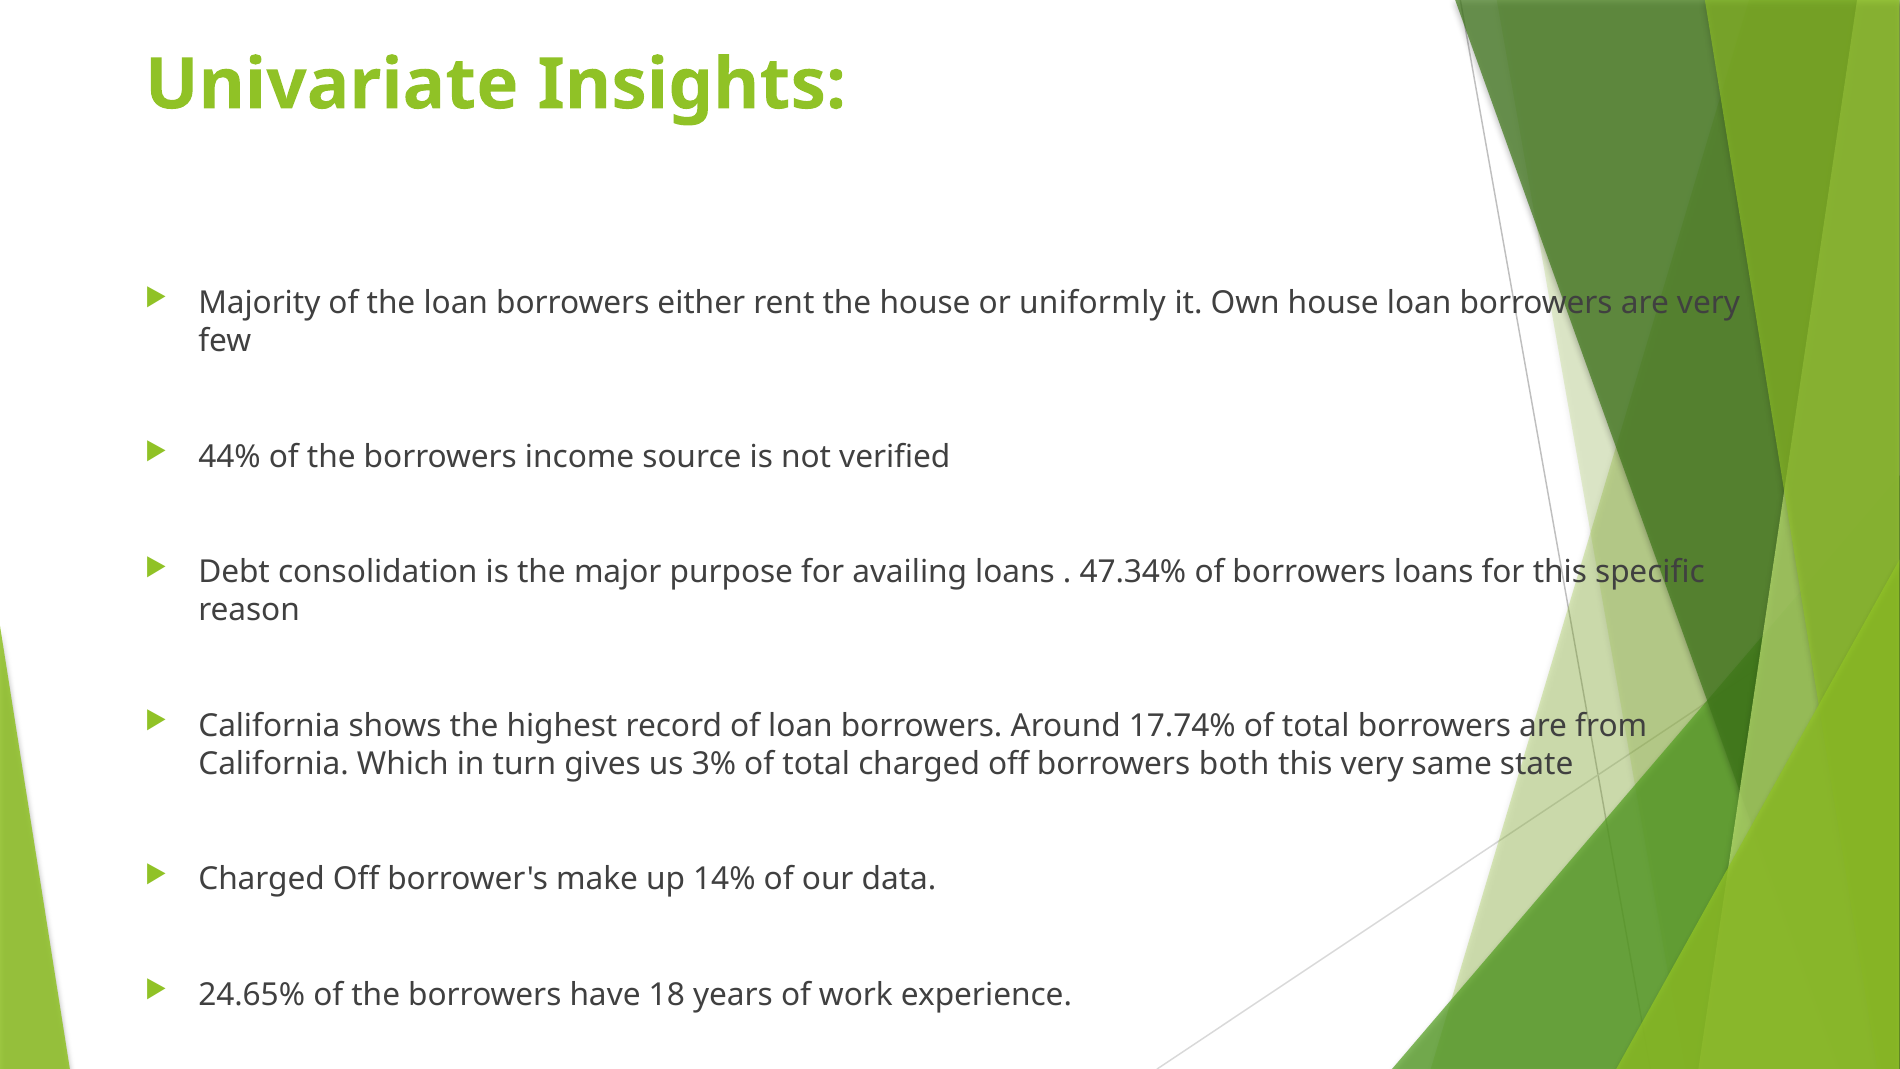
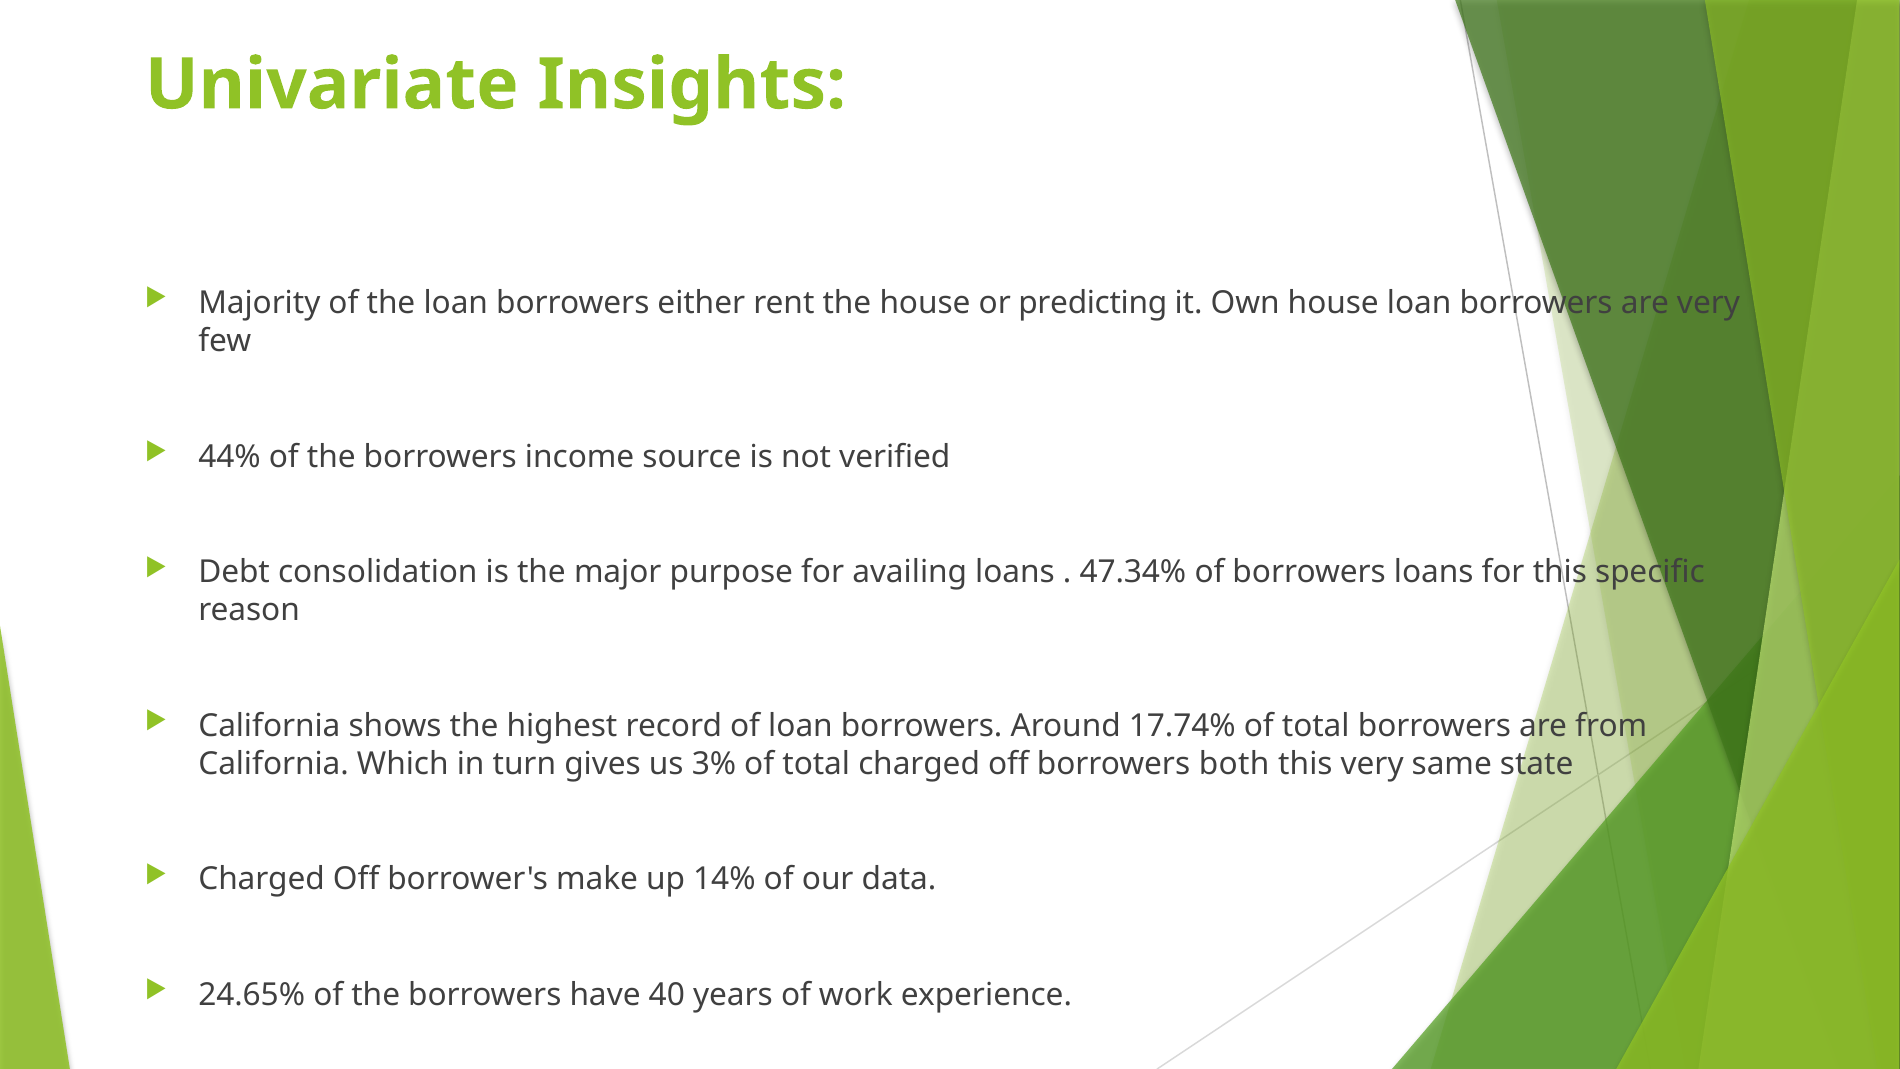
uniformly: uniformly -> predicting
18: 18 -> 40
